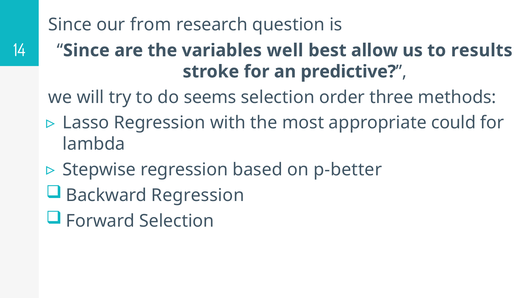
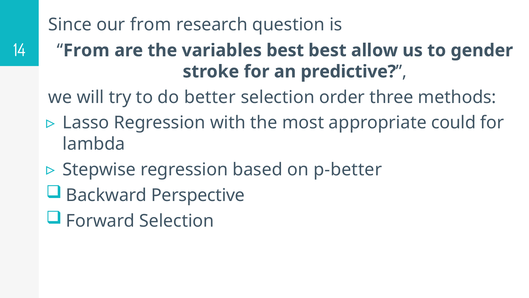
Since at (86, 50): Since -> From
variables well: well -> best
results: results -> gender
seems: seems -> better
Backward Regression: Regression -> Perspective
